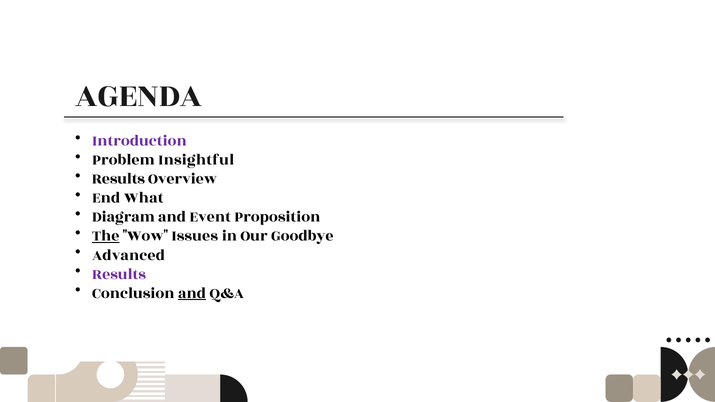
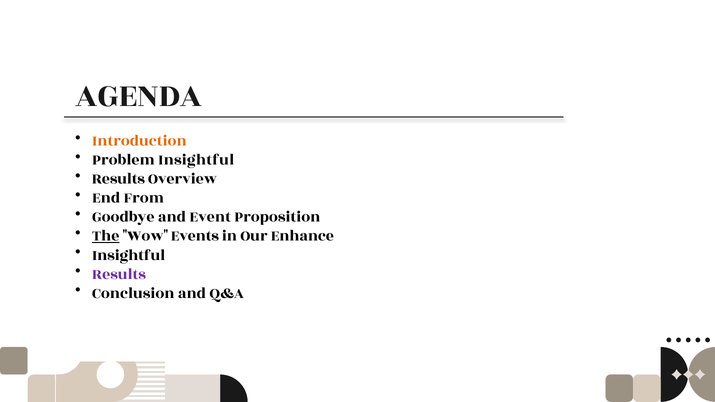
Introduction colour: purple -> orange
What: What -> From
Diagram: Diagram -> Goodbye
Issues: Issues -> Events
Goodbye: Goodbye -> Enhance
Advanced at (129, 255): Advanced -> Insightful
and at (192, 293) underline: present -> none
